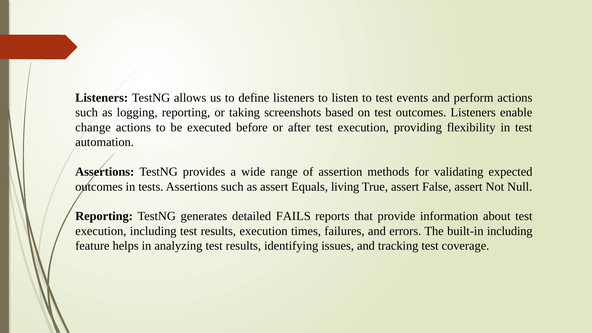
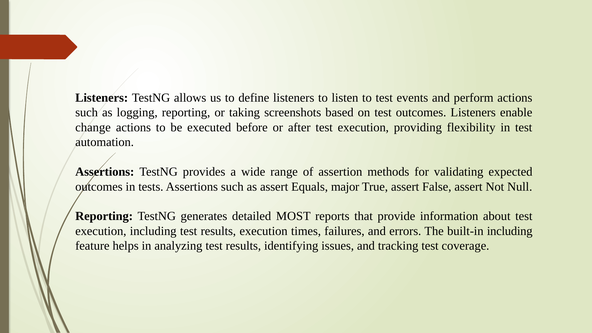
living: living -> major
FAILS: FAILS -> MOST
